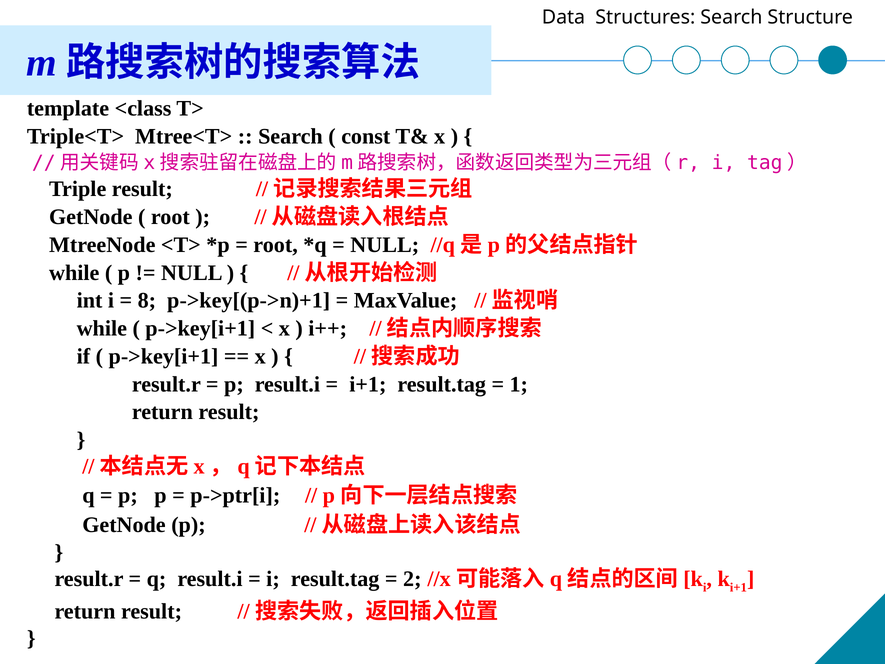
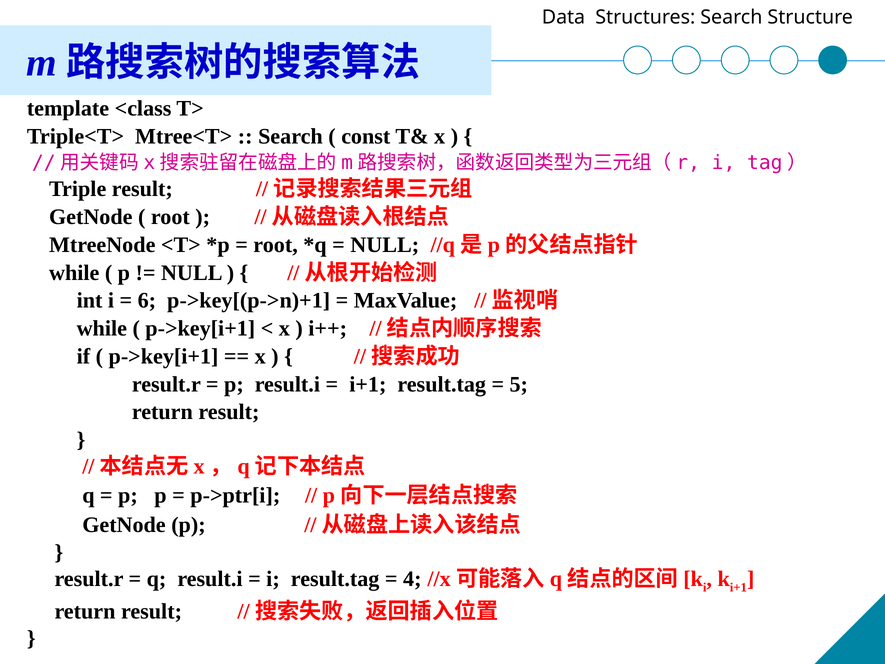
8: 8 -> 6
1: 1 -> 5
2: 2 -> 4
